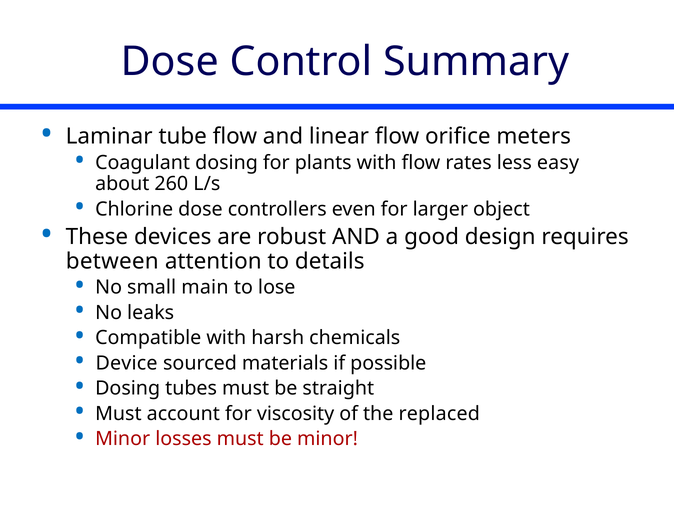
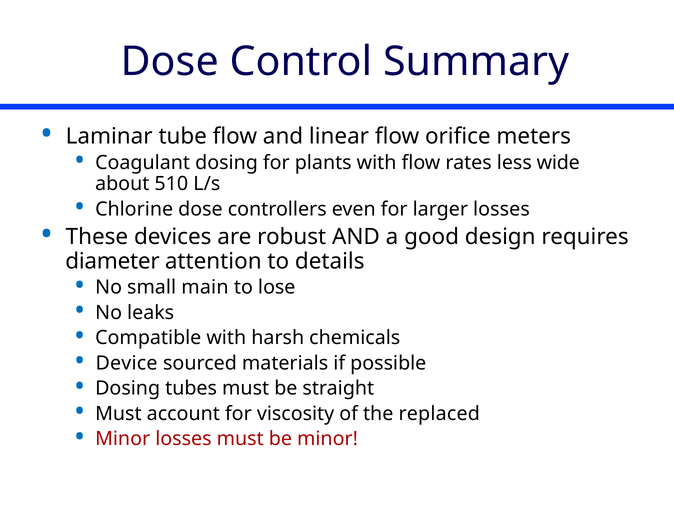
easy: easy -> wide
260: 260 -> 510
larger object: object -> losses
between: between -> diameter
